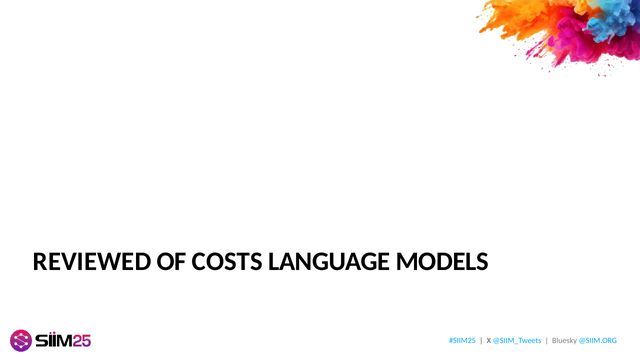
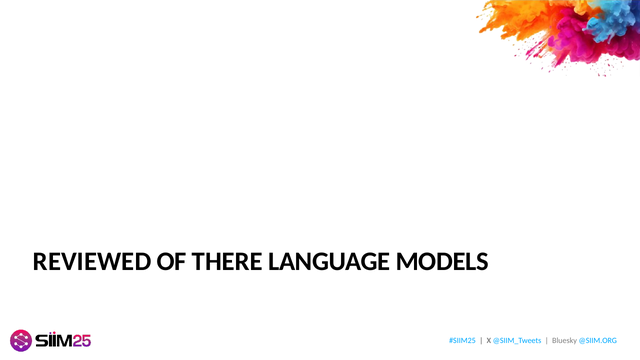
COSTS: COSTS -> THERE
